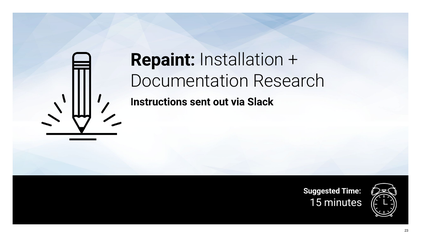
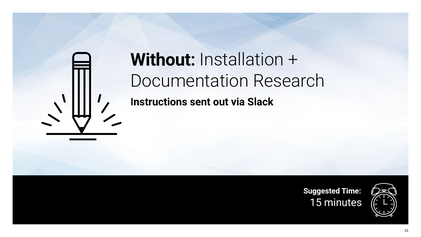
Repaint: Repaint -> Without
